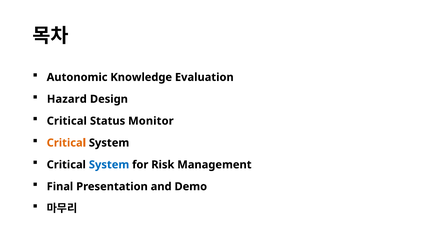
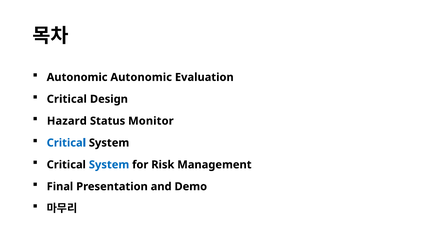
Autonomic Knowledge: Knowledge -> Autonomic
Hazard at (67, 99): Hazard -> Critical
Critical at (67, 121): Critical -> Hazard
Critical at (66, 143) colour: orange -> blue
